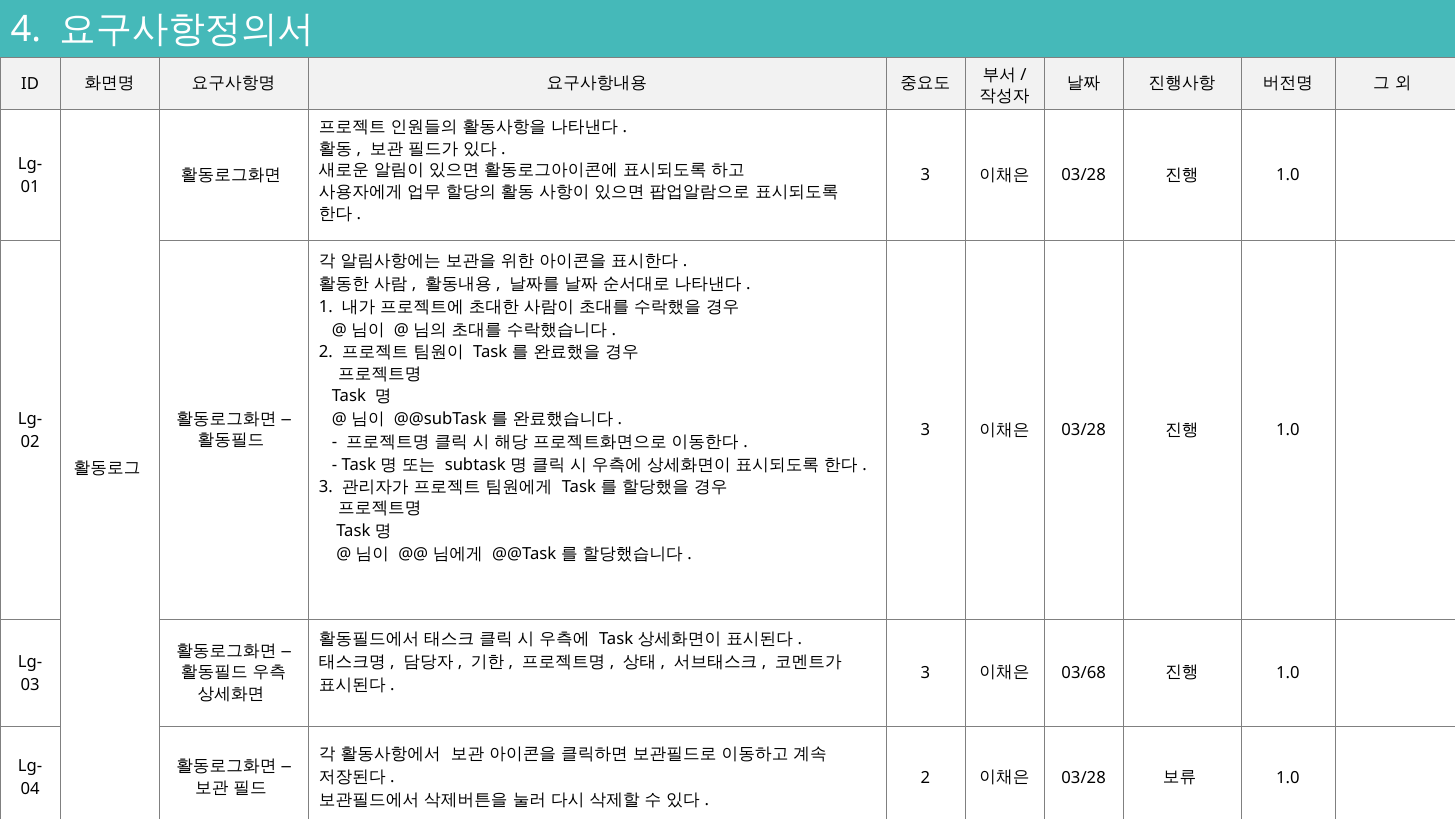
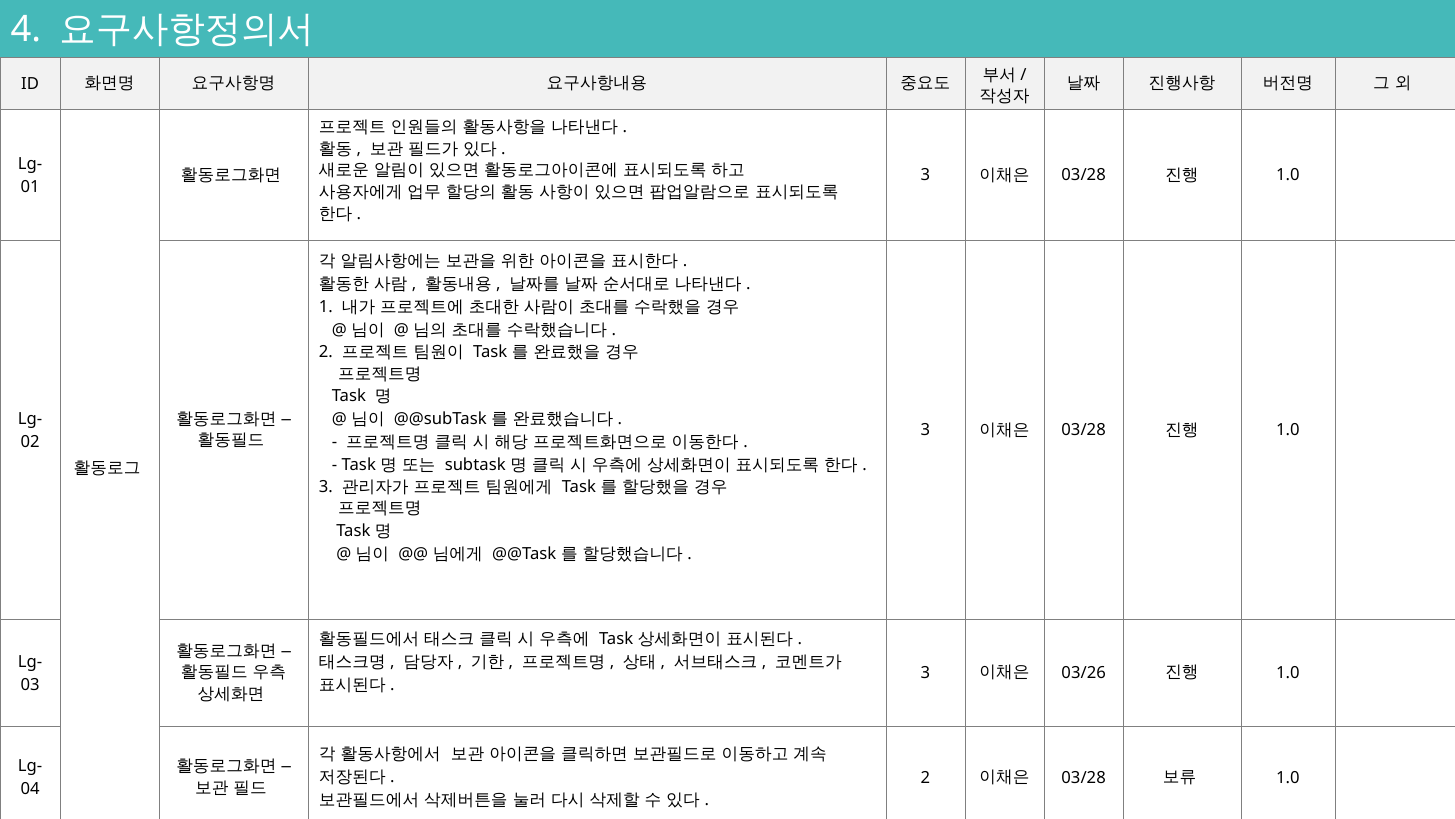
03/68: 03/68 -> 03/26
